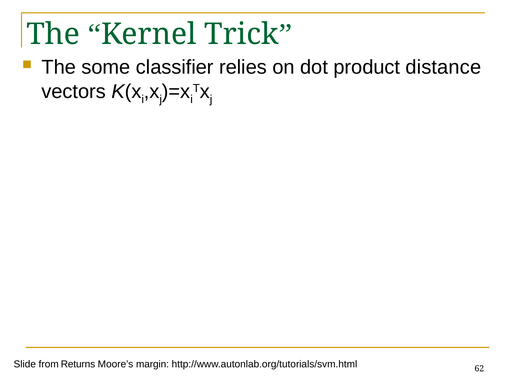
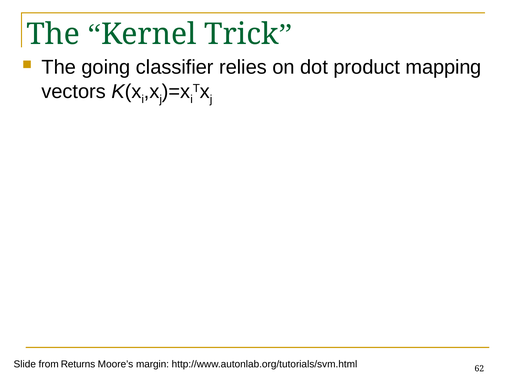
some: some -> going
distance: distance -> mapping
